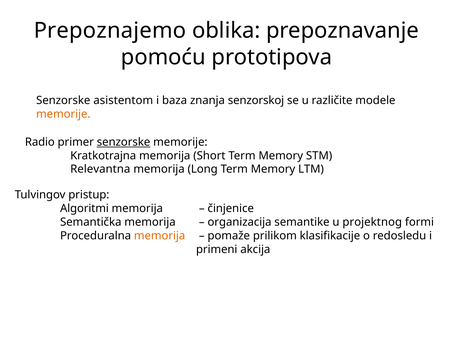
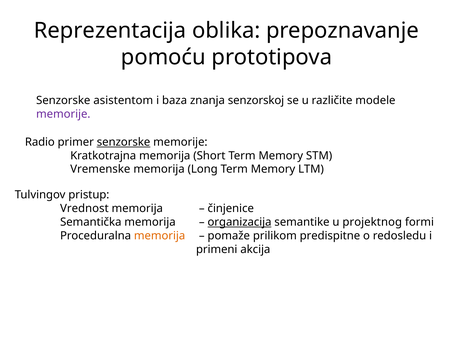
Prepoznajemo: Prepoznajemo -> Reprezentacija
memorije at (63, 114) colour: orange -> purple
Relevantna: Relevantna -> Vremenske
Algoritmi: Algoritmi -> Vrednost
organizacija underline: none -> present
klasifikacije: klasifikacije -> predispitne
